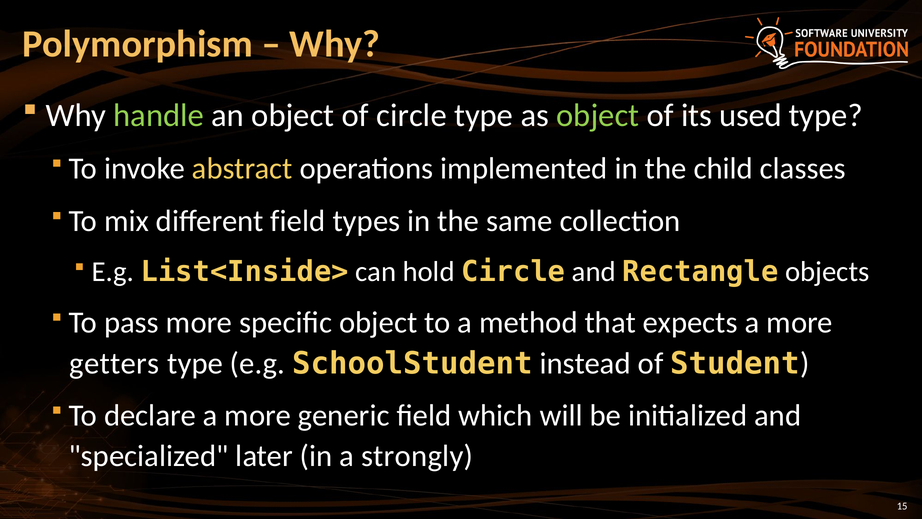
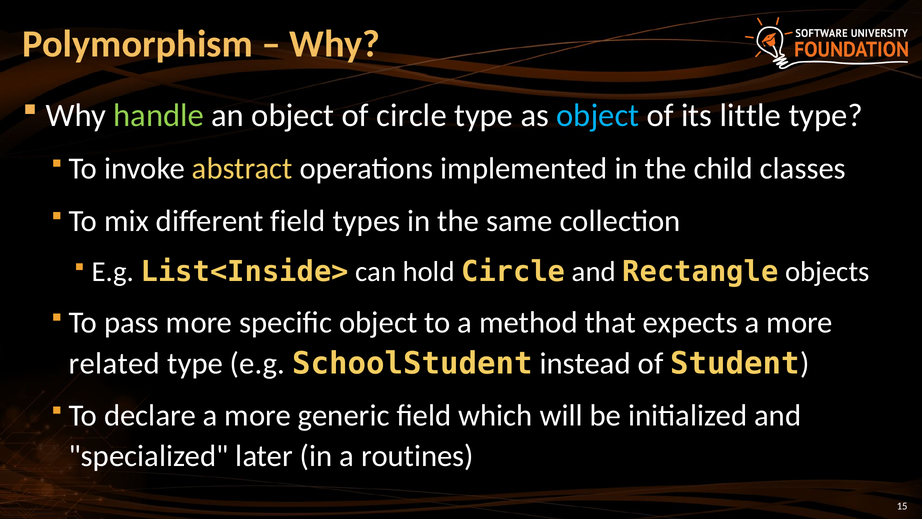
object at (598, 116) colour: light green -> light blue
used: used -> little
getters: getters -> related
strongly: strongly -> routines
